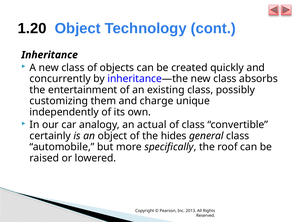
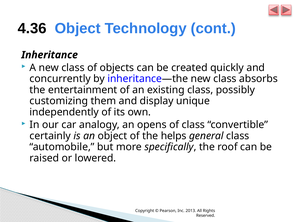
1.20: 1.20 -> 4.36
charge: charge -> display
actual: actual -> opens
hides: hides -> helps
